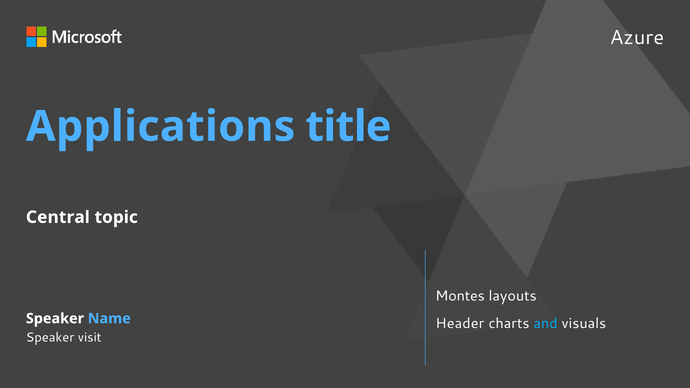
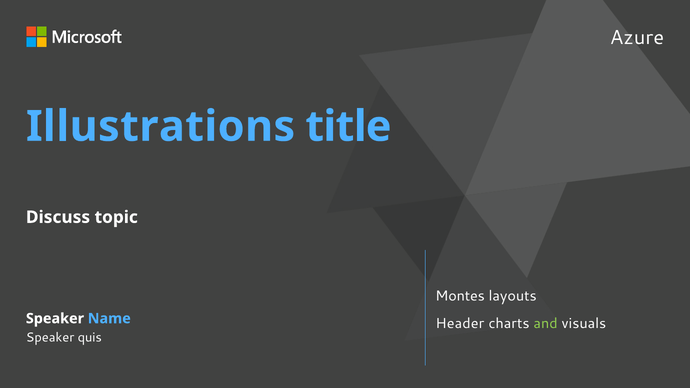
Applications: Applications -> Illustrations
Central: Central -> Discuss
and colour: light blue -> light green
visit: visit -> quis
